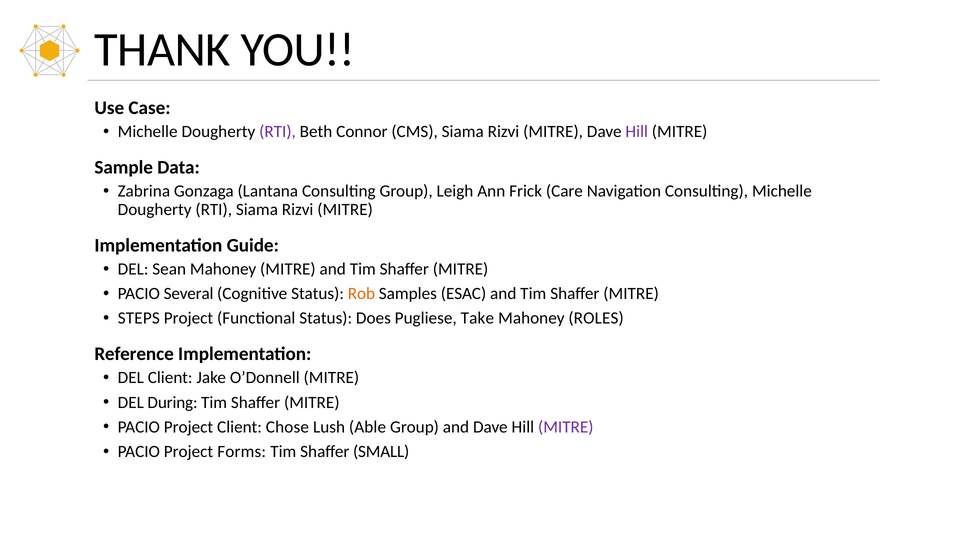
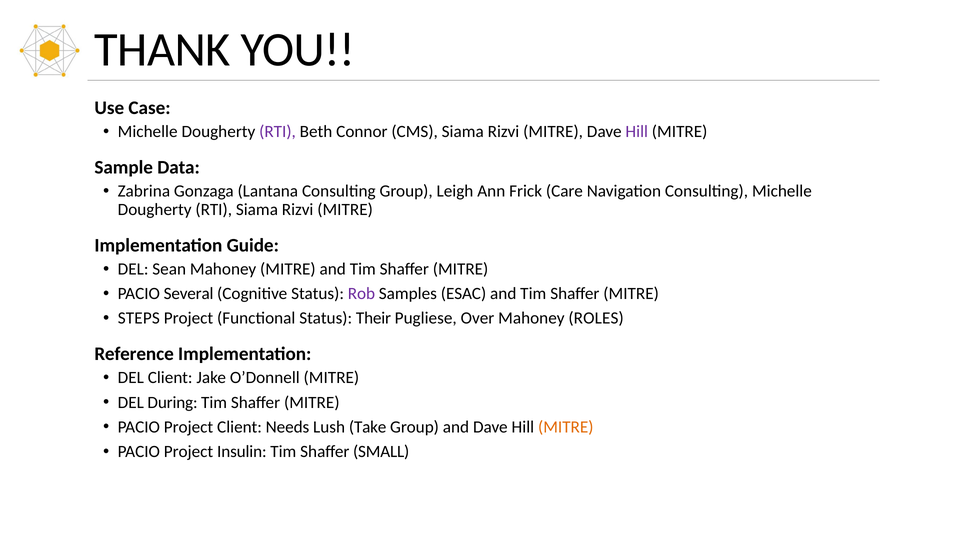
Rob colour: orange -> purple
Does: Does -> Their
Take: Take -> Over
Chose: Chose -> Needs
Able: Able -> Take
MITRE at (566, 427) colour: purple -> orange
Forms: Forms -> Insulin
